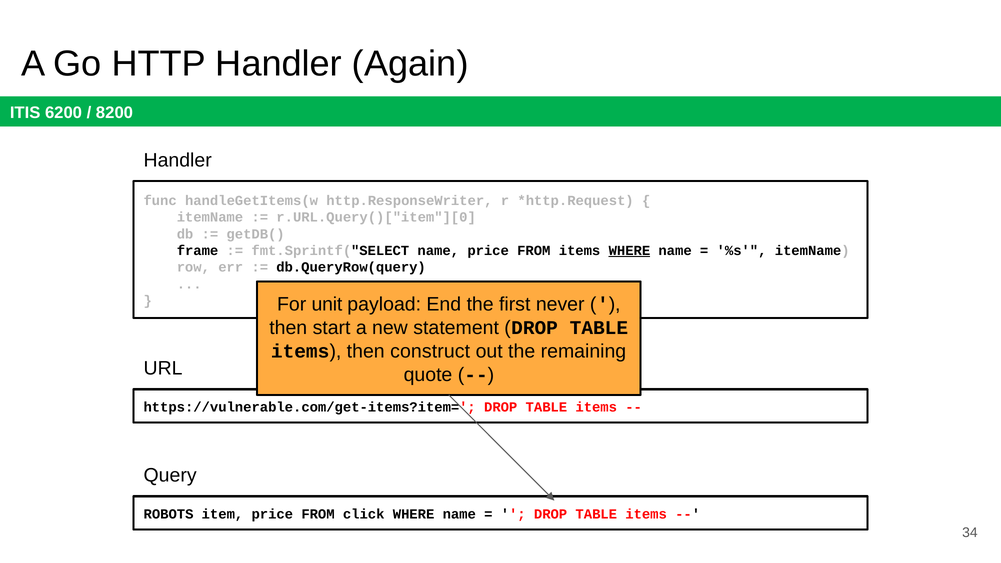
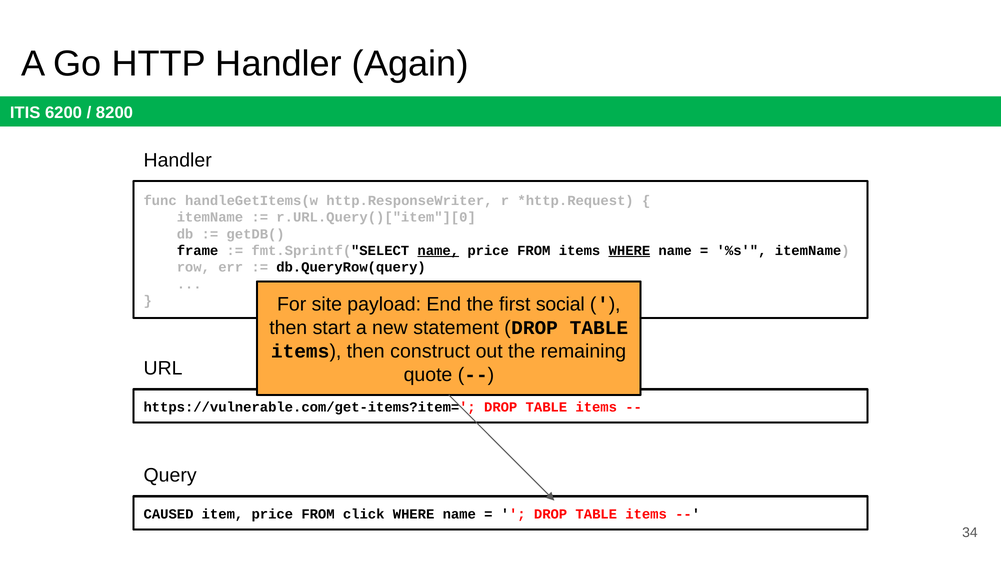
name at (438, 251) underline: none -> present
unit: unit -> site
never: never -> social
ROBOTS: ROBOTS -> CAUSED
